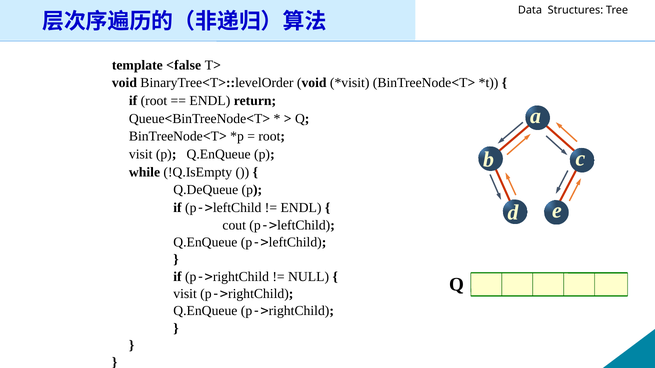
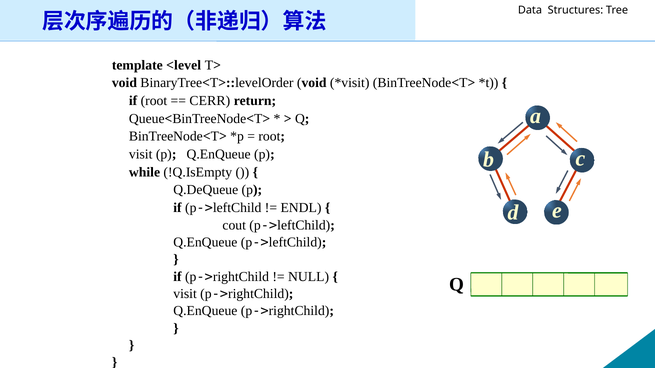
<false: <false -> <level
ENDL at (210, 101): ENDL -> CERR
